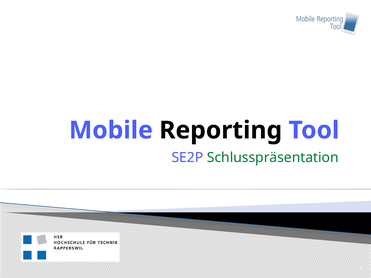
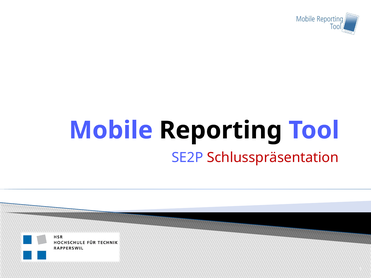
Schlusspräsentation colour: green -> red
